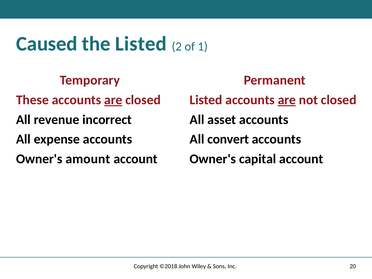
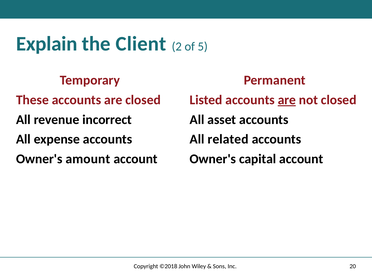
Caused: Caused -> Explain
the Listed: Listed -> Client
1: 1 -> 5
are at (113, 100) underline: present -> none
convert: convert -> related
